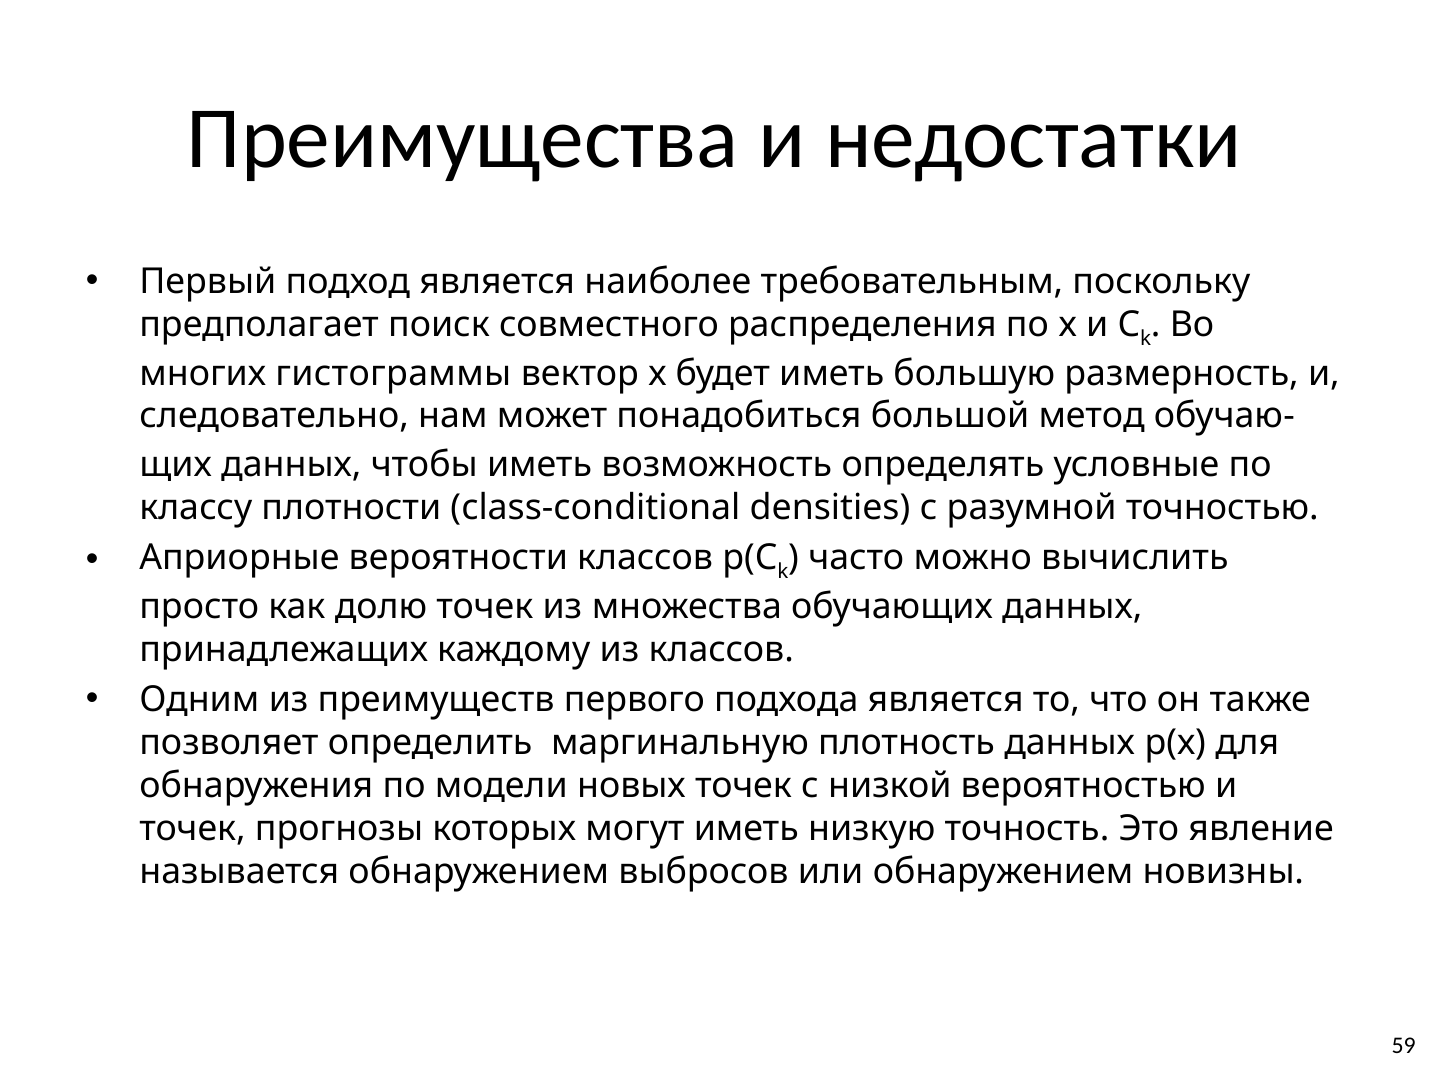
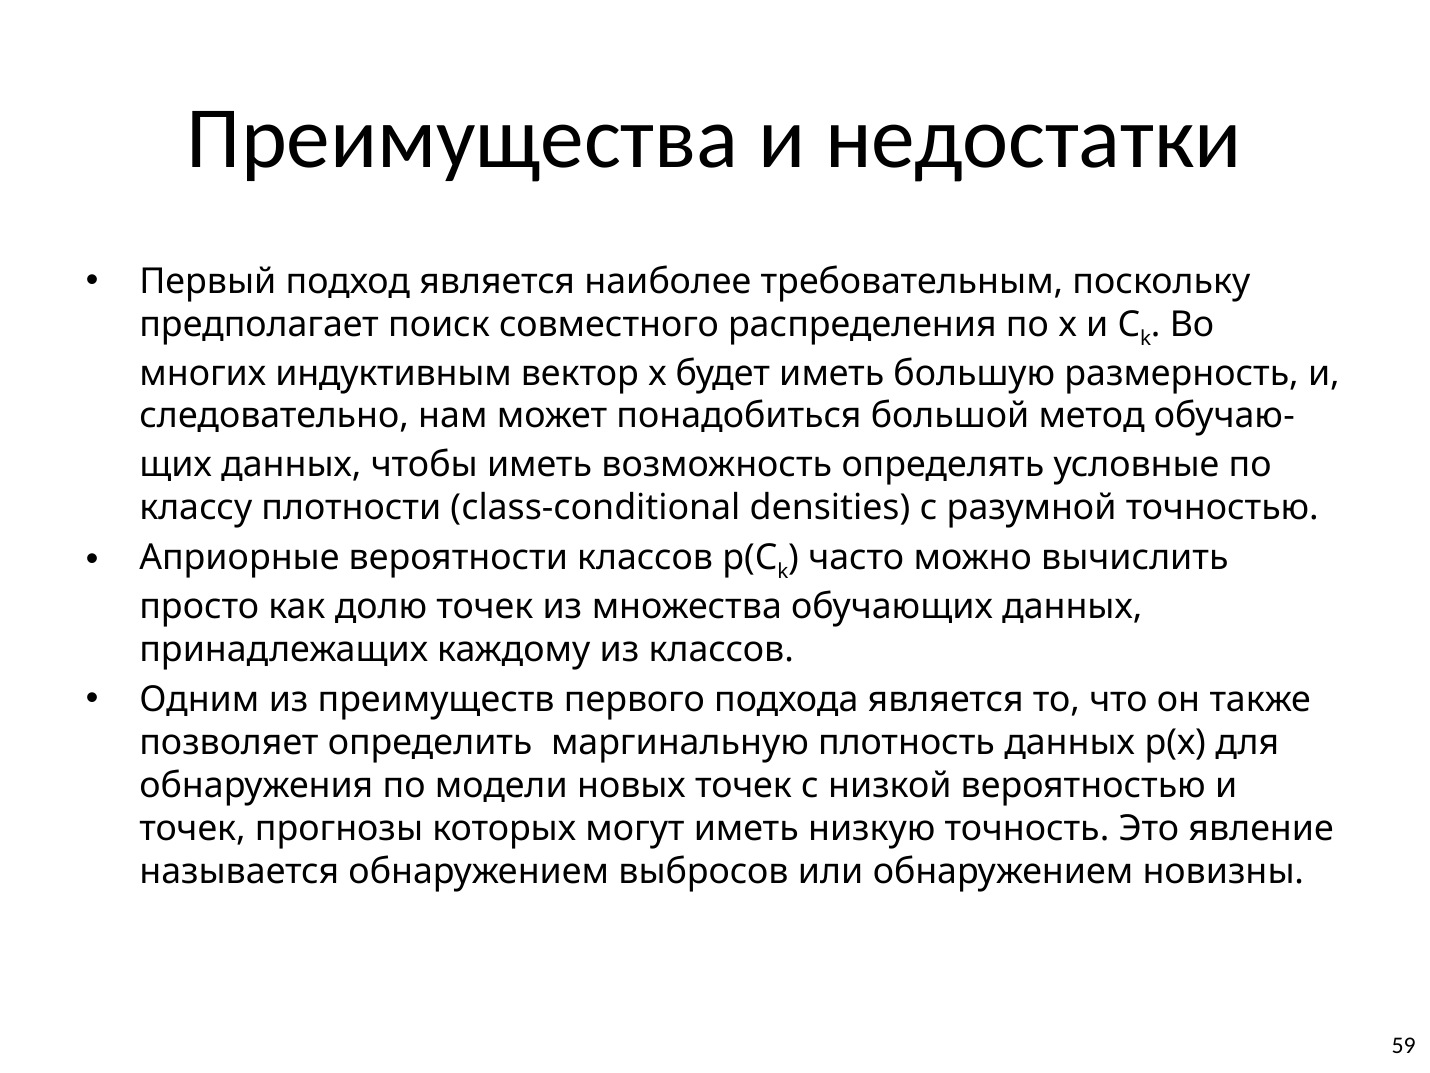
гистограммы: гистограммы -> индуктивным
